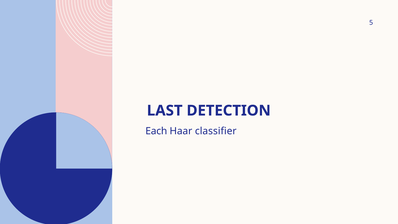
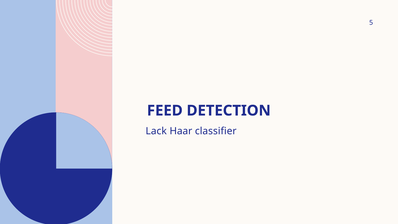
LAST: LAST -> FEED
Each: Each -> Lack
